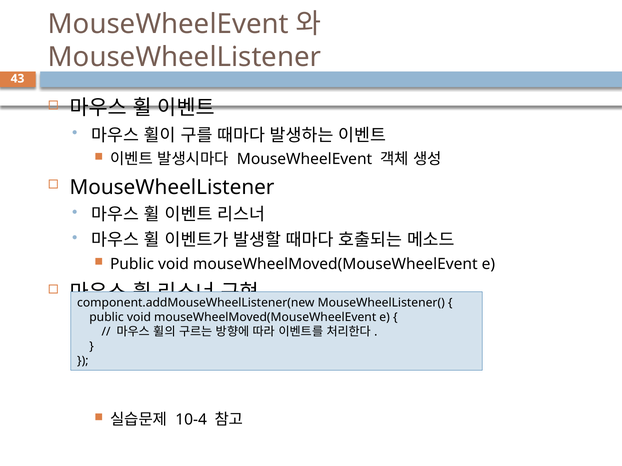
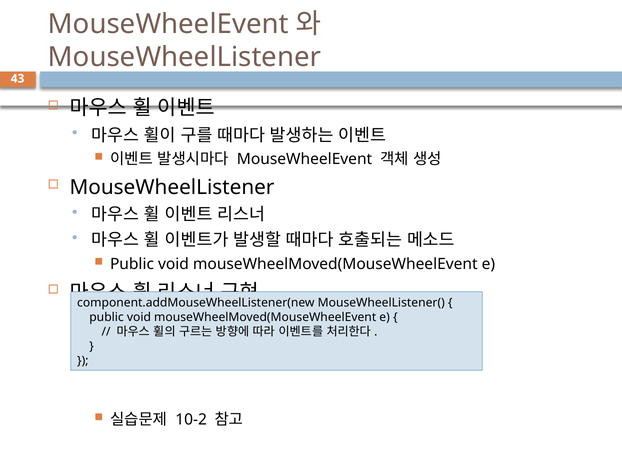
10-4: 10-4 -> 10-2
